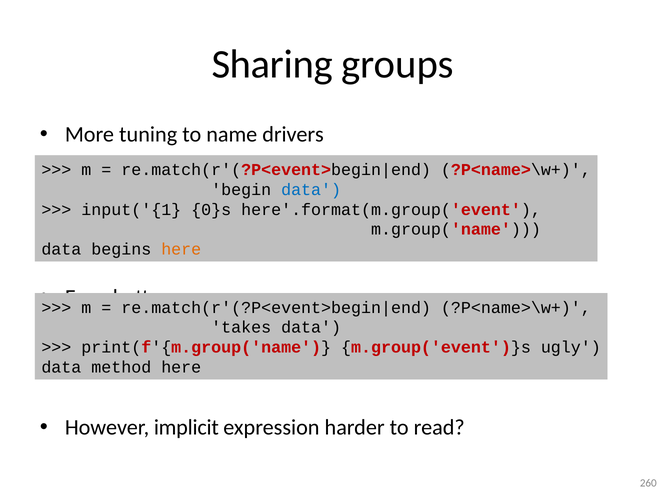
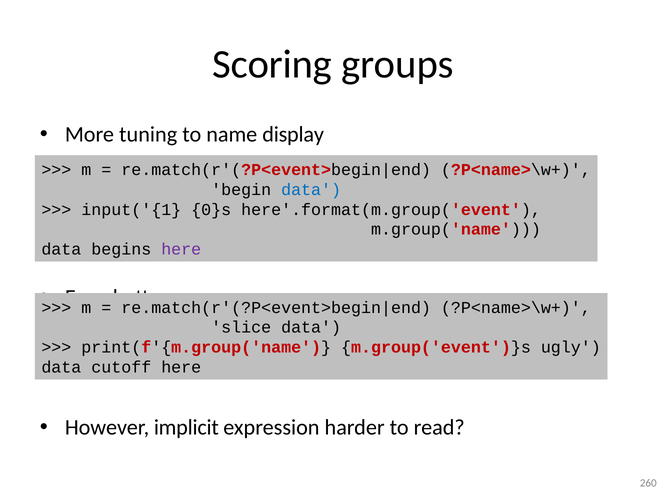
Sharing: Sharing -> Scoring
drivers: drivers -> display
here at (181, 250) colour: orange -> purple
takes: takes -> slice
method: method -> cutoff
